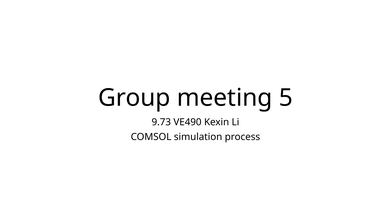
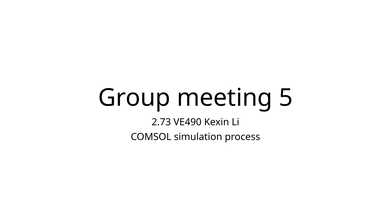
9.73: 9.73 -> 2.73
